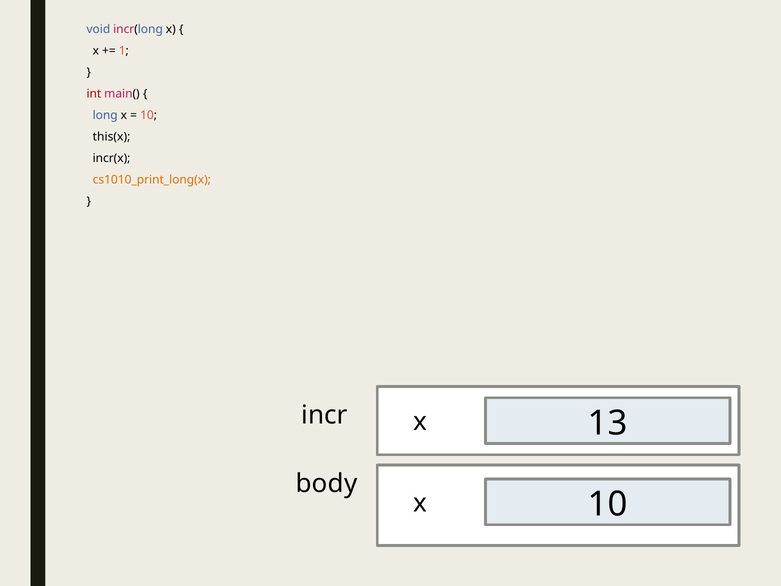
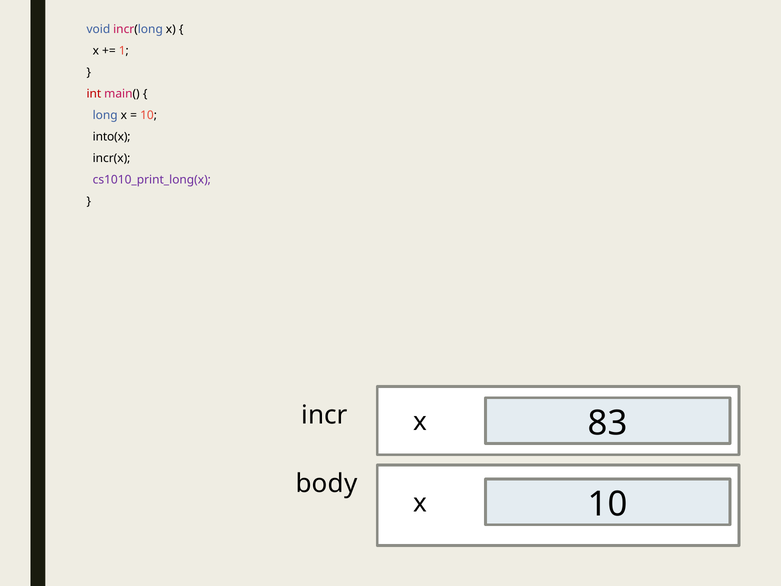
this(x: this(x -> into(x
cs1010_print_long(x colour: orange -> purple
13: 13 -> 83
